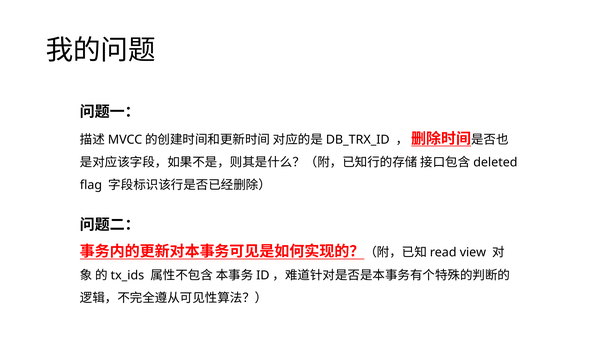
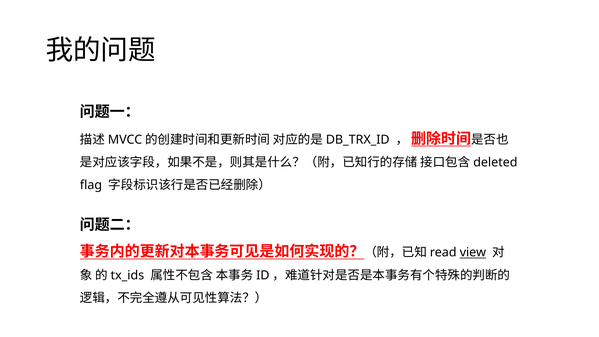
view underline: none -> present
